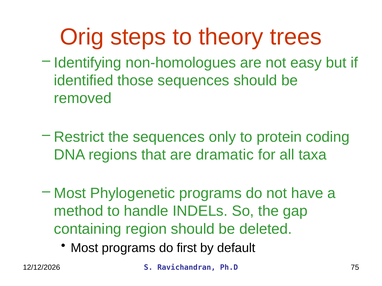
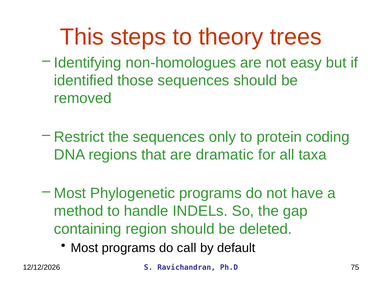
Orig: Orig -> This
first: first -> call
